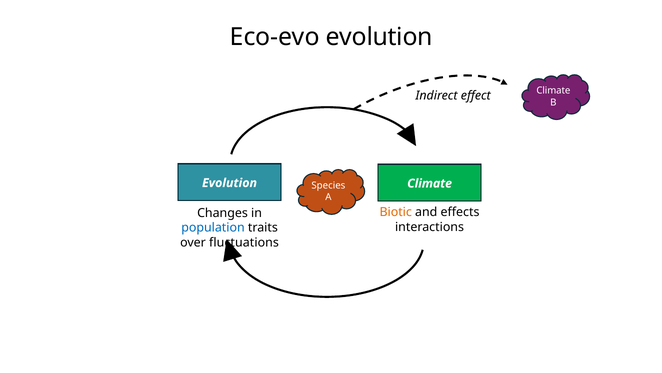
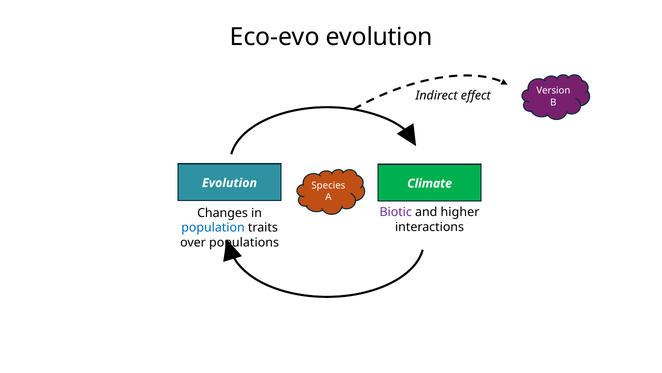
Climate at (553, 91): Climate -> Version
Biotic colour: orange -> purple
effects: effects -> higher
fluctuations: fluctuations -> populations
